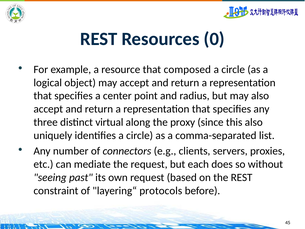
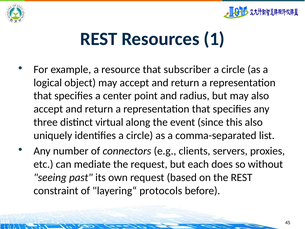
0: 0 -> 1
composed: composed -> subscriber
proxy: proxy -> event
